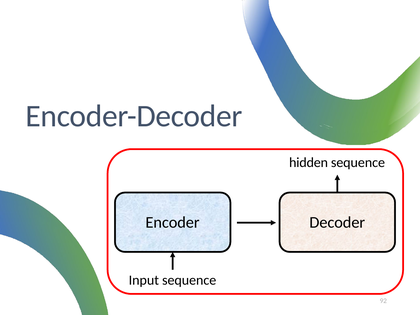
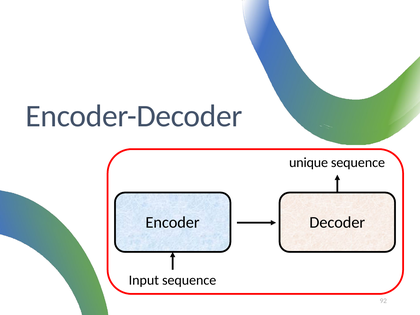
hidden: hidden -> unique
